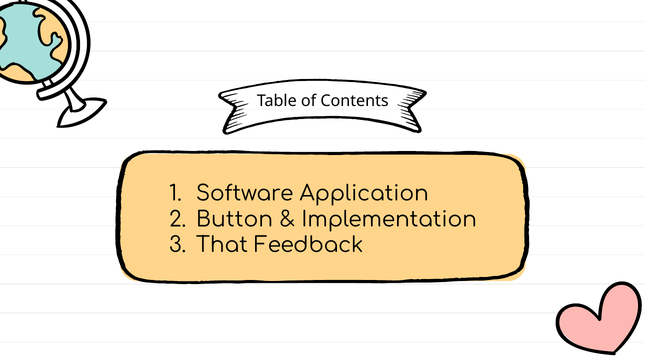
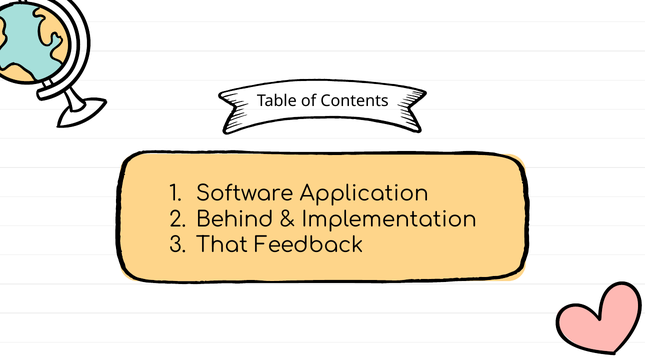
Button: Button -> Behind
